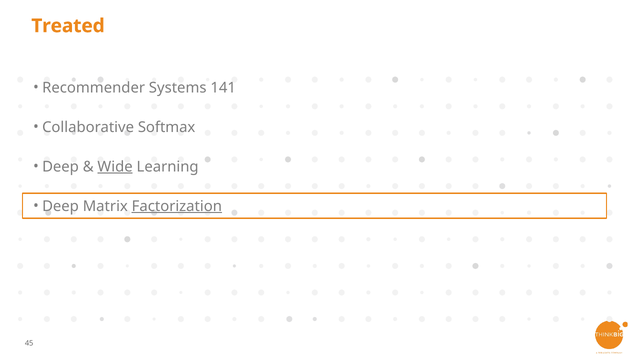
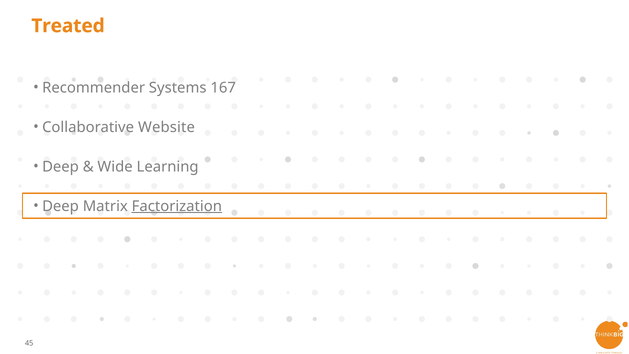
141: 141 -> 167
Softmax: Softmax -> Website
Wide underline: present -> none
